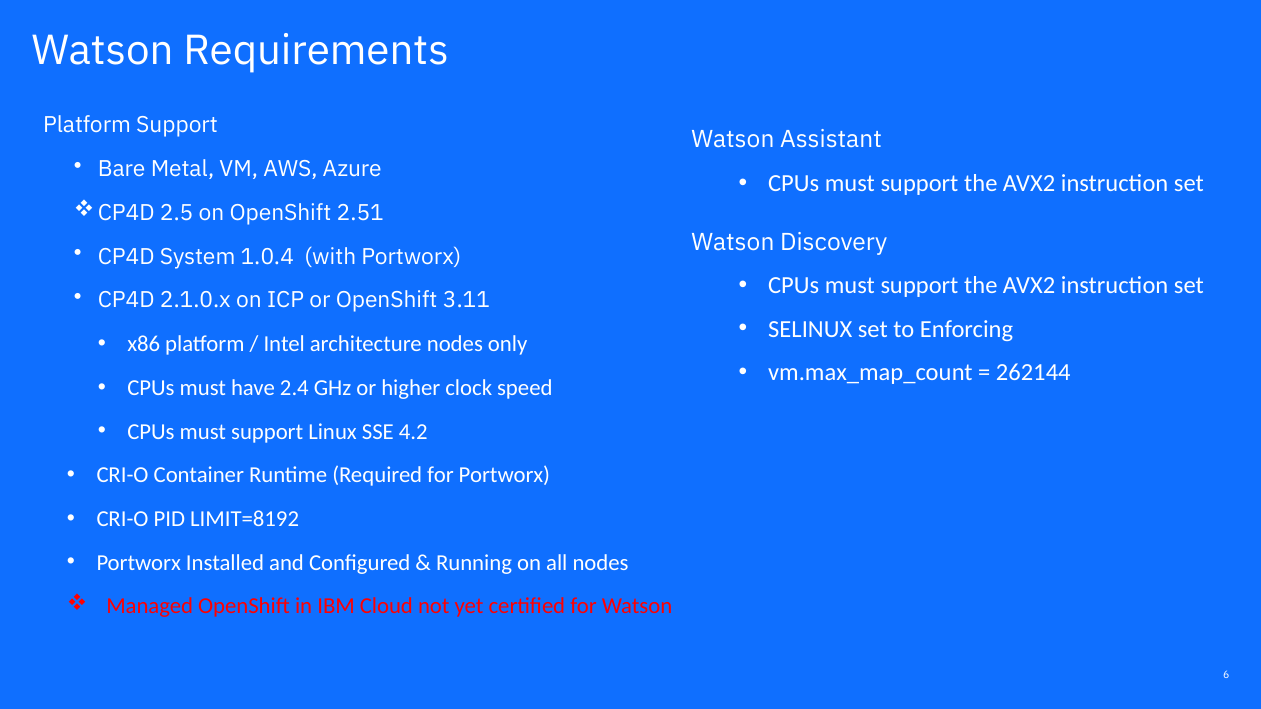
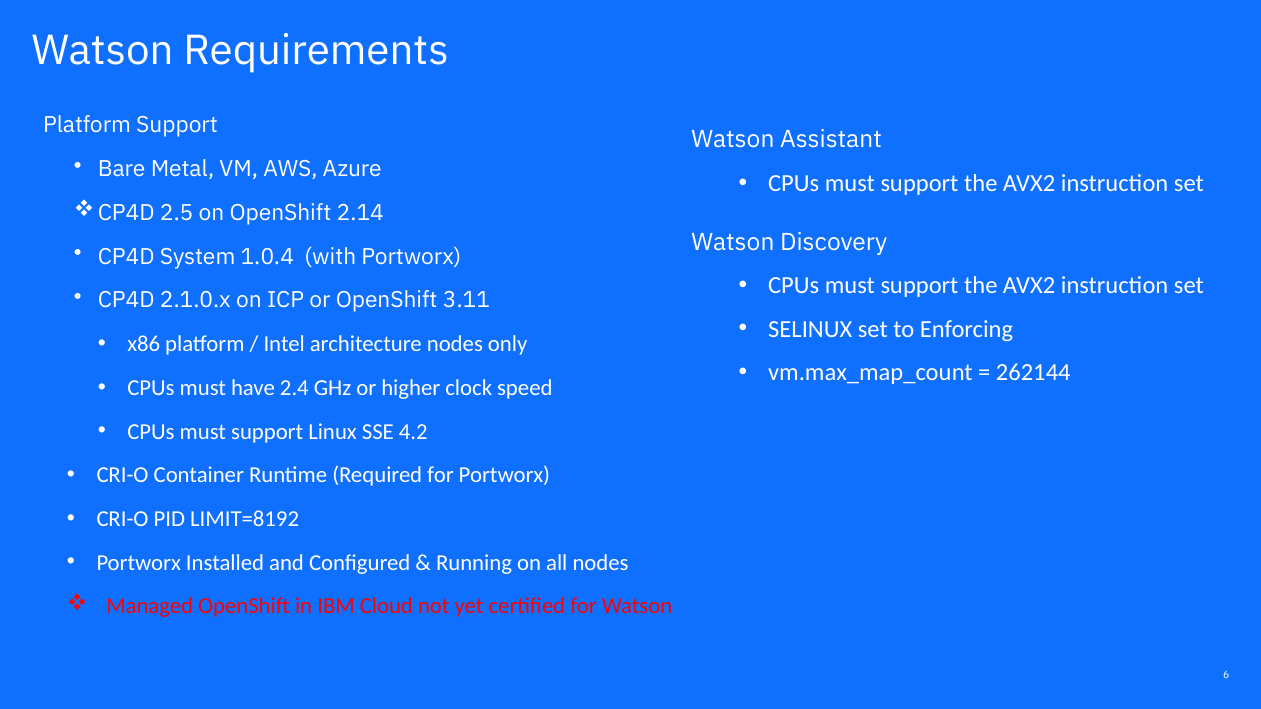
2.51: 2.51 -> 2.14
